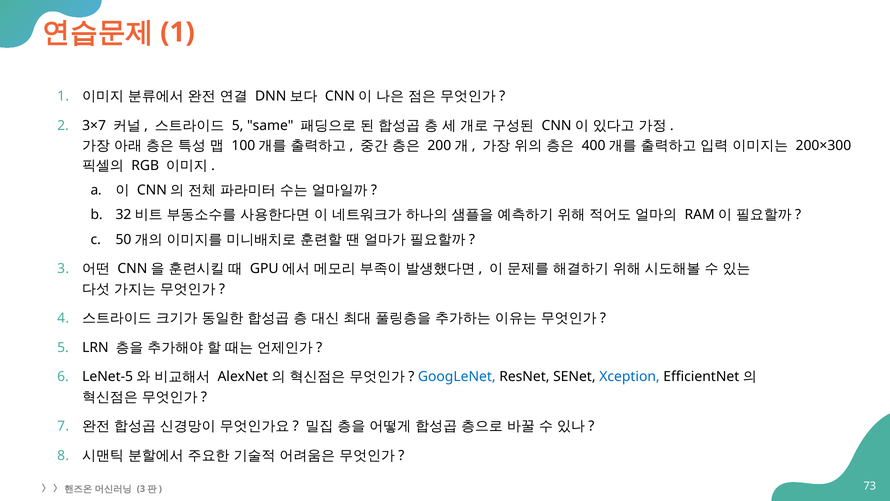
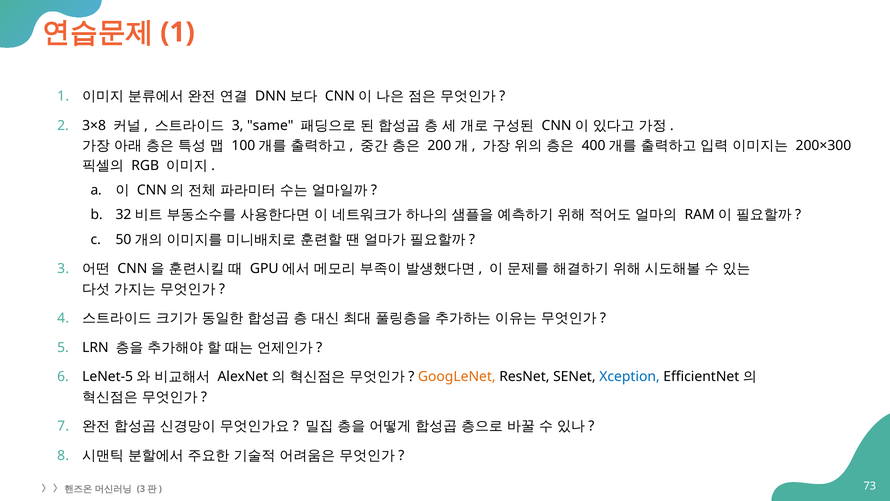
3×7: 3×7 -> 3×8
5 at (238, 125): 5 -> 3
GoogLeNet colour: blue -> orange
